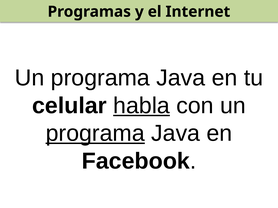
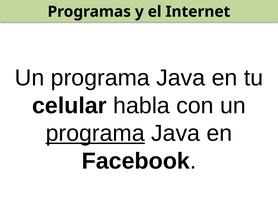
habla underline: present -> none
